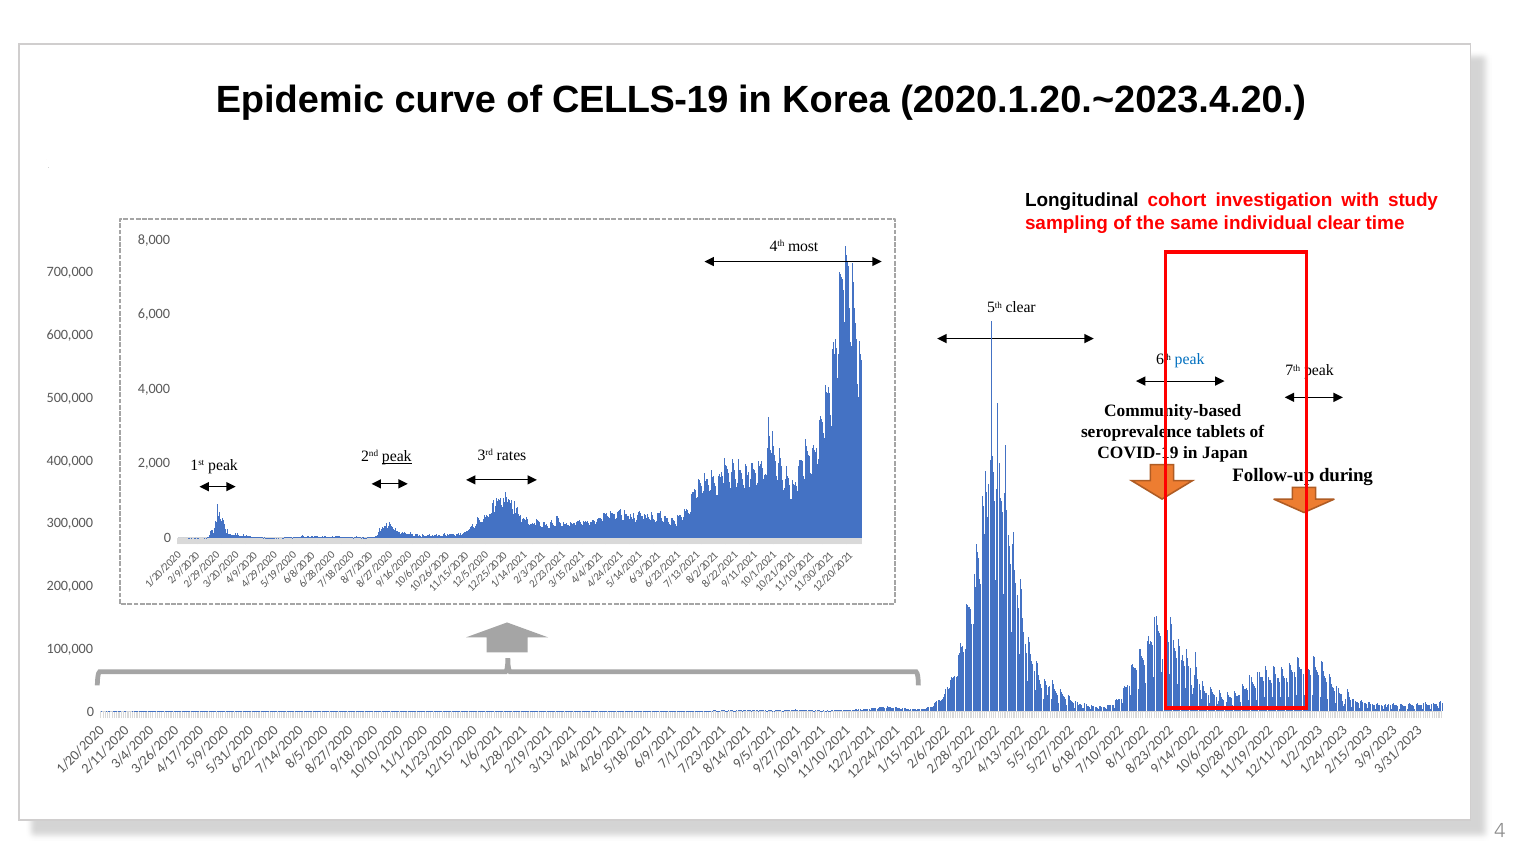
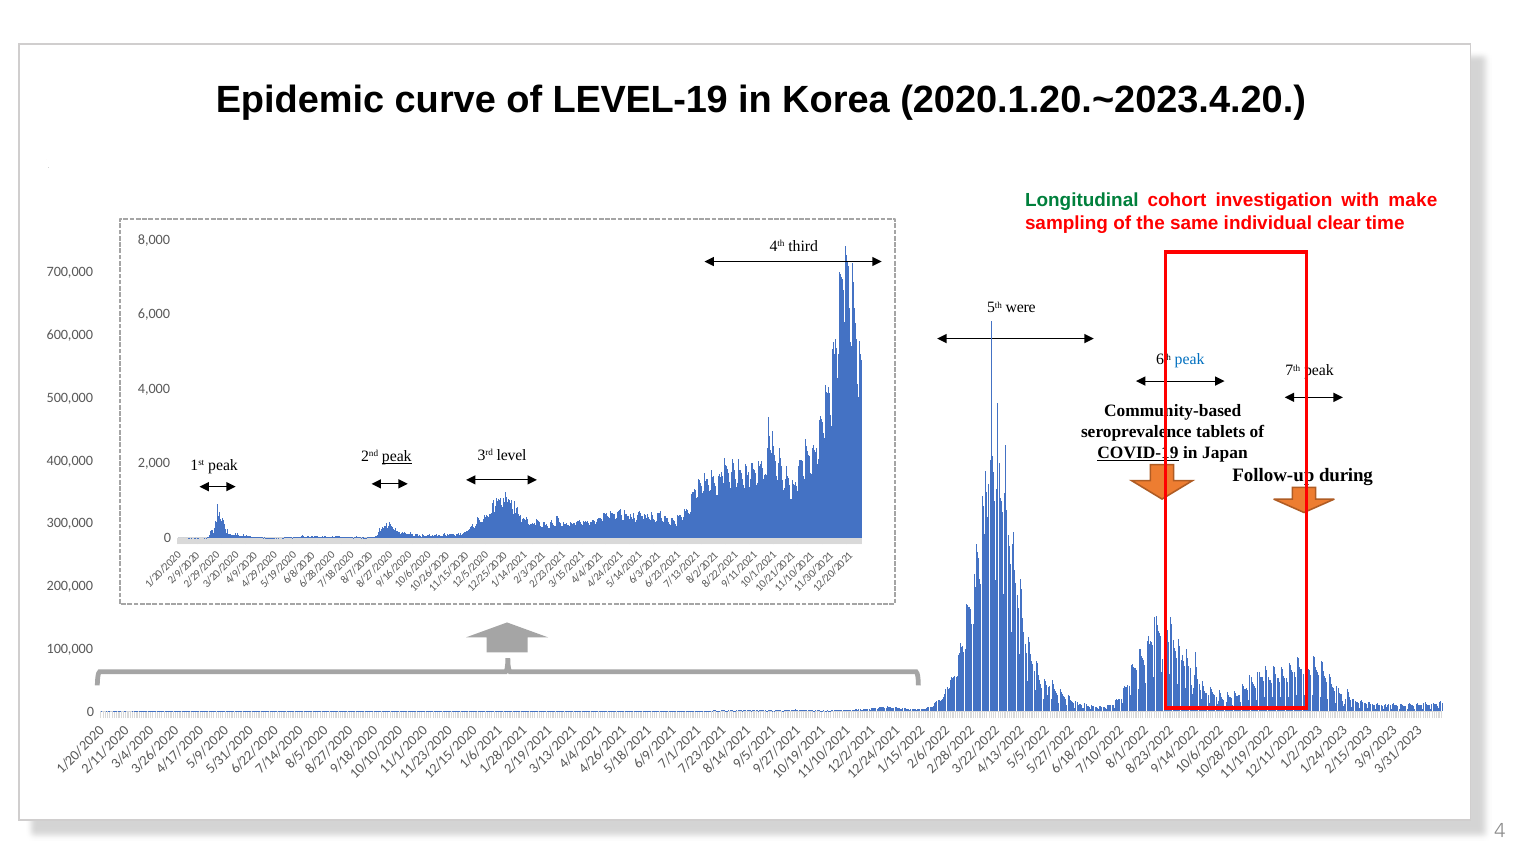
CELLS-19: CELLS-19 -> LEVEL-19
Longitudinal colour: black -> green
study: study -> make
most: most -> third
5th clear: clear -> were
COVID-19 underline: none -> present
rates: rates -> level
